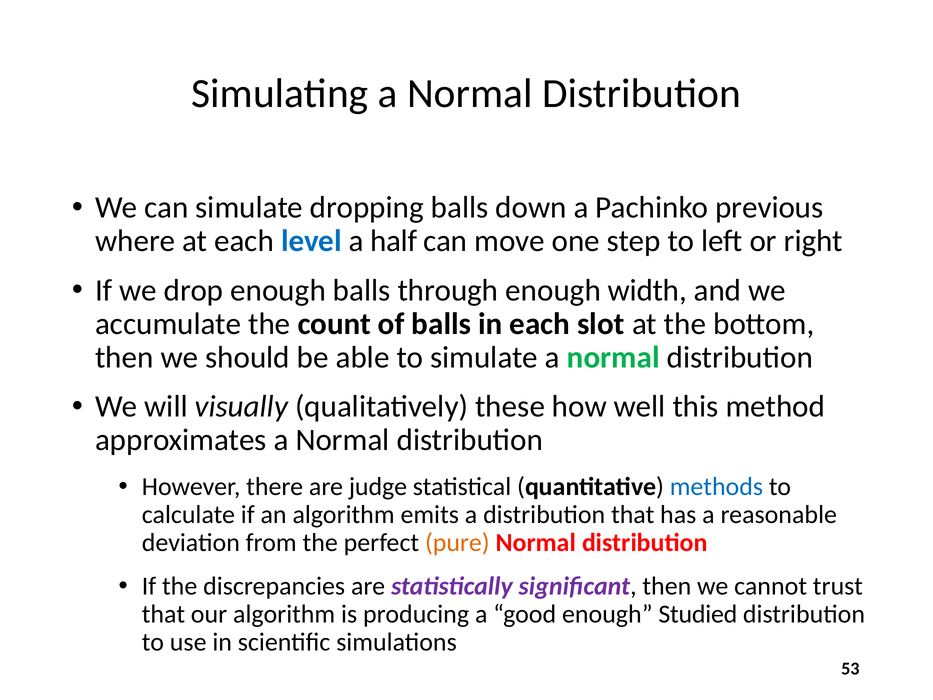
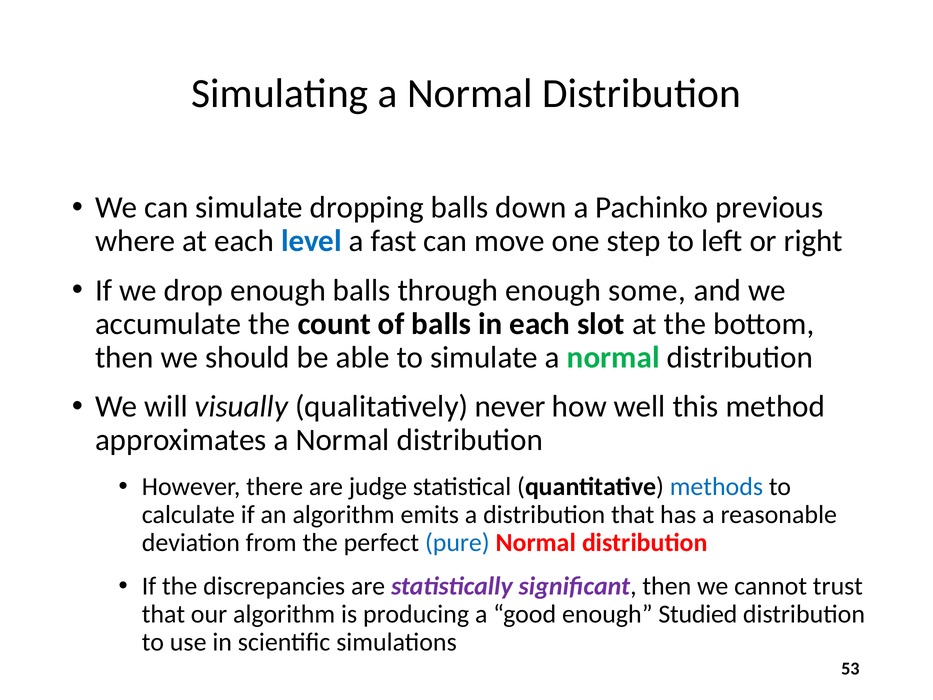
half: half -> fast
width: width -> some
these: these -> never
pure colour: orange -> blue
